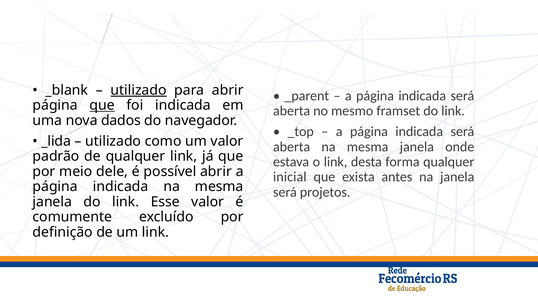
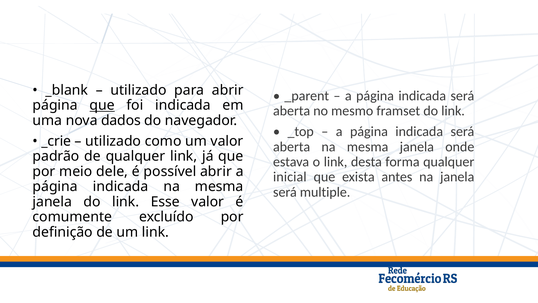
utilizado at (139, 90) underline: present -> none
_lida: _lida -> _crie
projetos: projetos -> multiple
